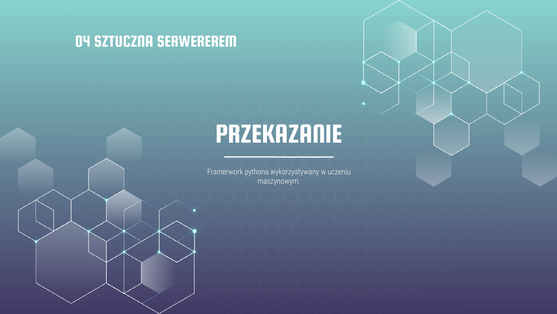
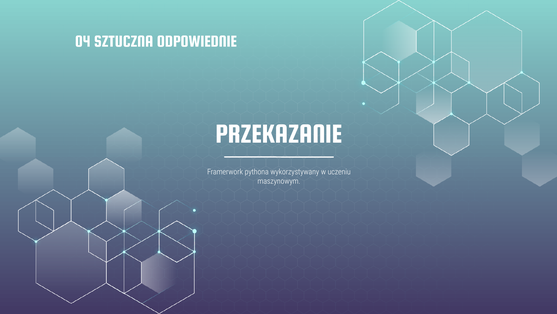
SERWEREREM: SERWEREREM -> ODPOWIEDNIE
